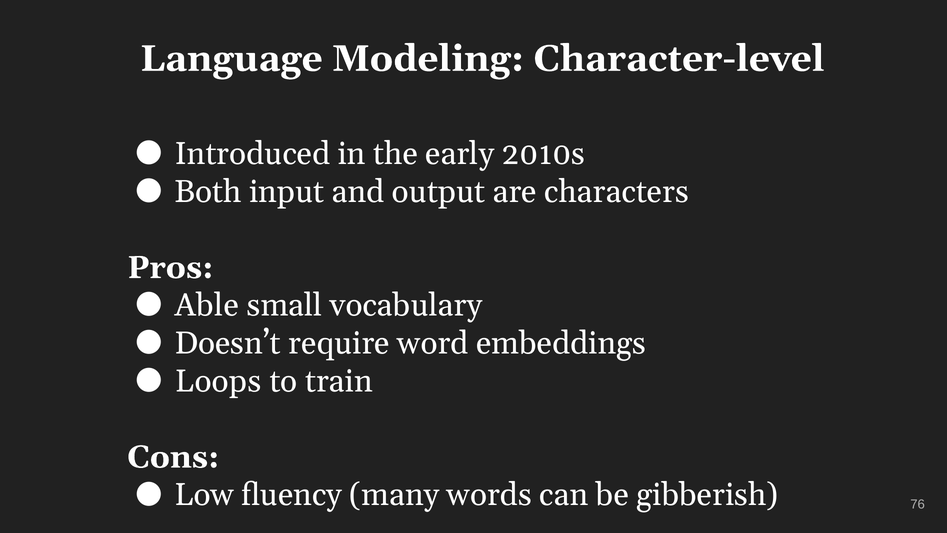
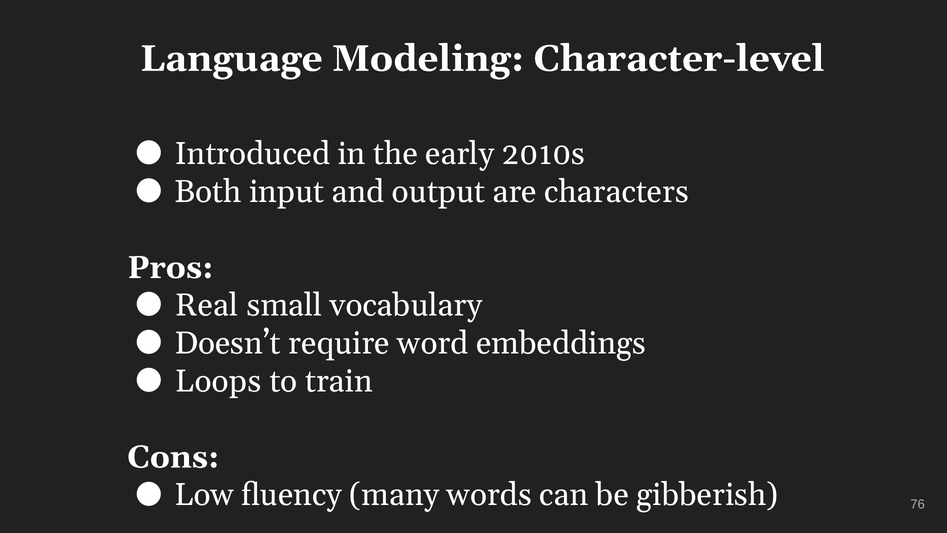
Able: Able -> Real
